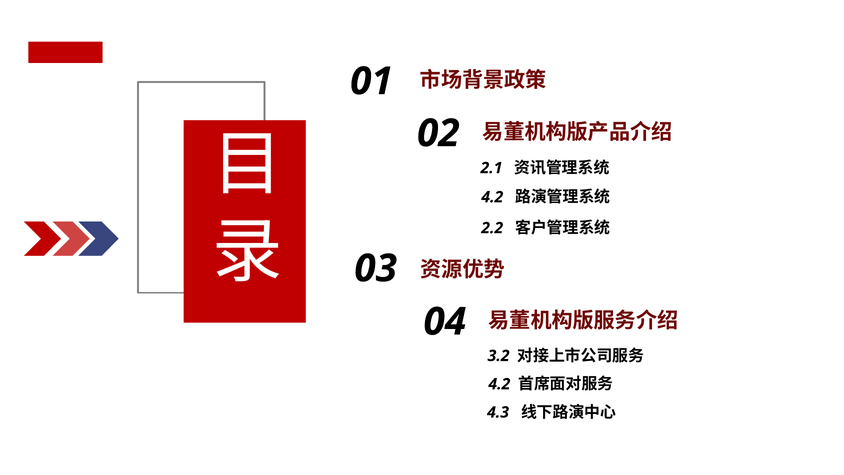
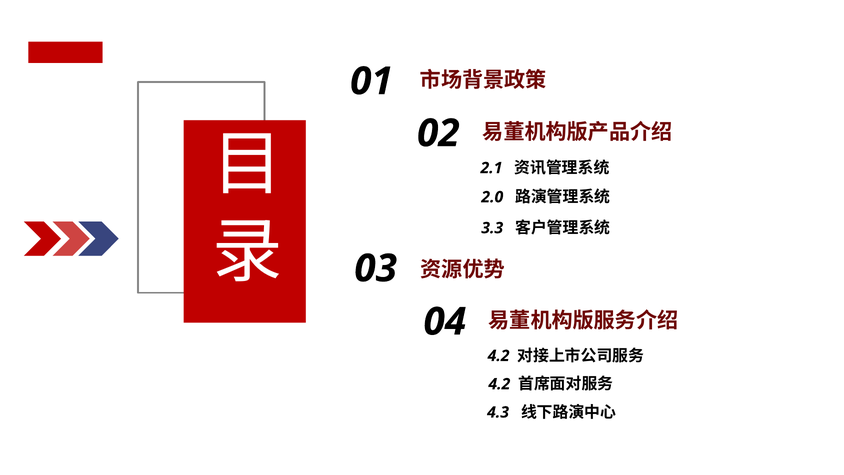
4.2 at (492, 197): 4.2 -> 2.0
2.2: 2.2 -> 3.3
3.2 at (499, 356): 3.2 -> 4.2
